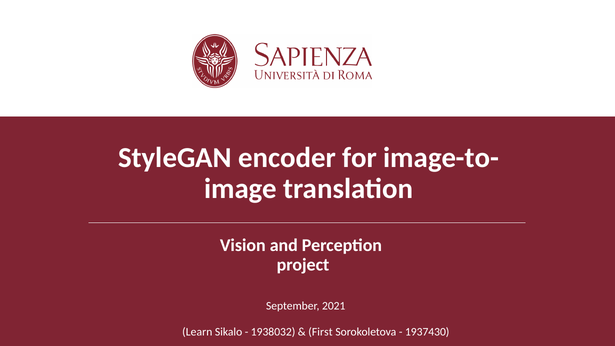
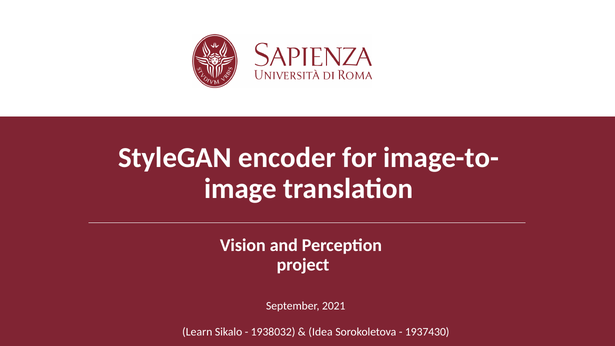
First: First -> Idea
